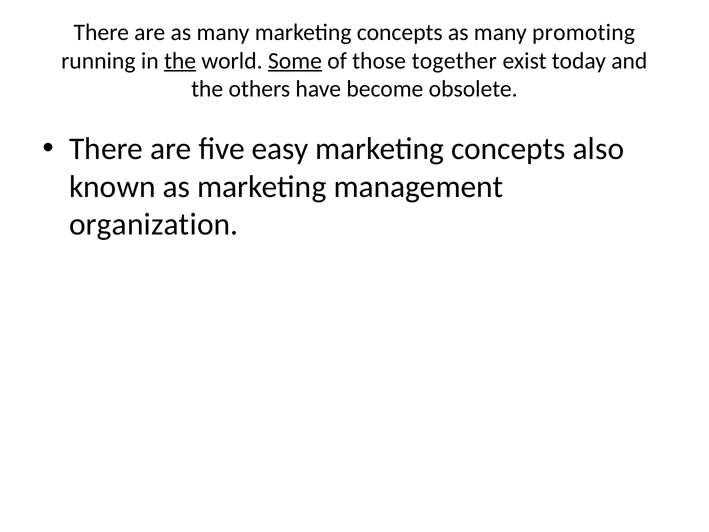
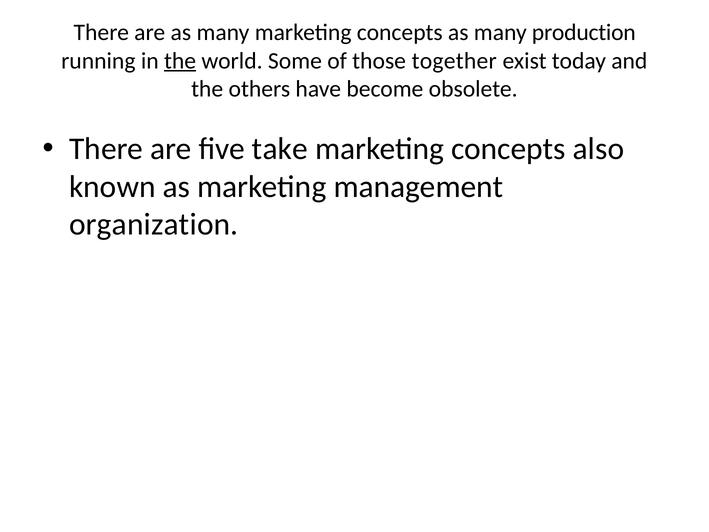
promoting: promoting -> production
Some underline: present -> none
easy: easy -> take
